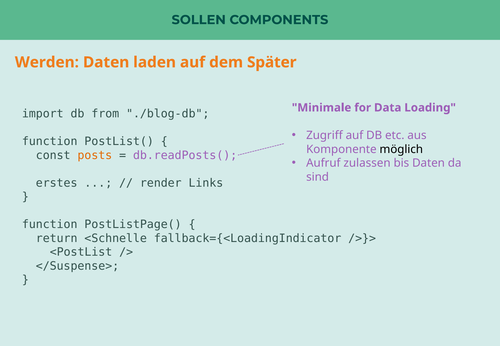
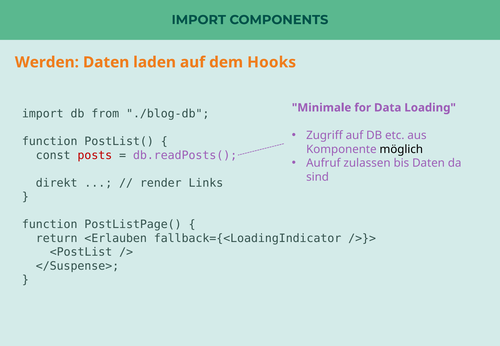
SOLLEN at (199, 20): SOLLEN -> IMPORT
Später: Später -> Hooks
posts colour: orange -> red
erstes: erstes -> direkt
<Schnelle: <Schnelle -> <Erlauben
